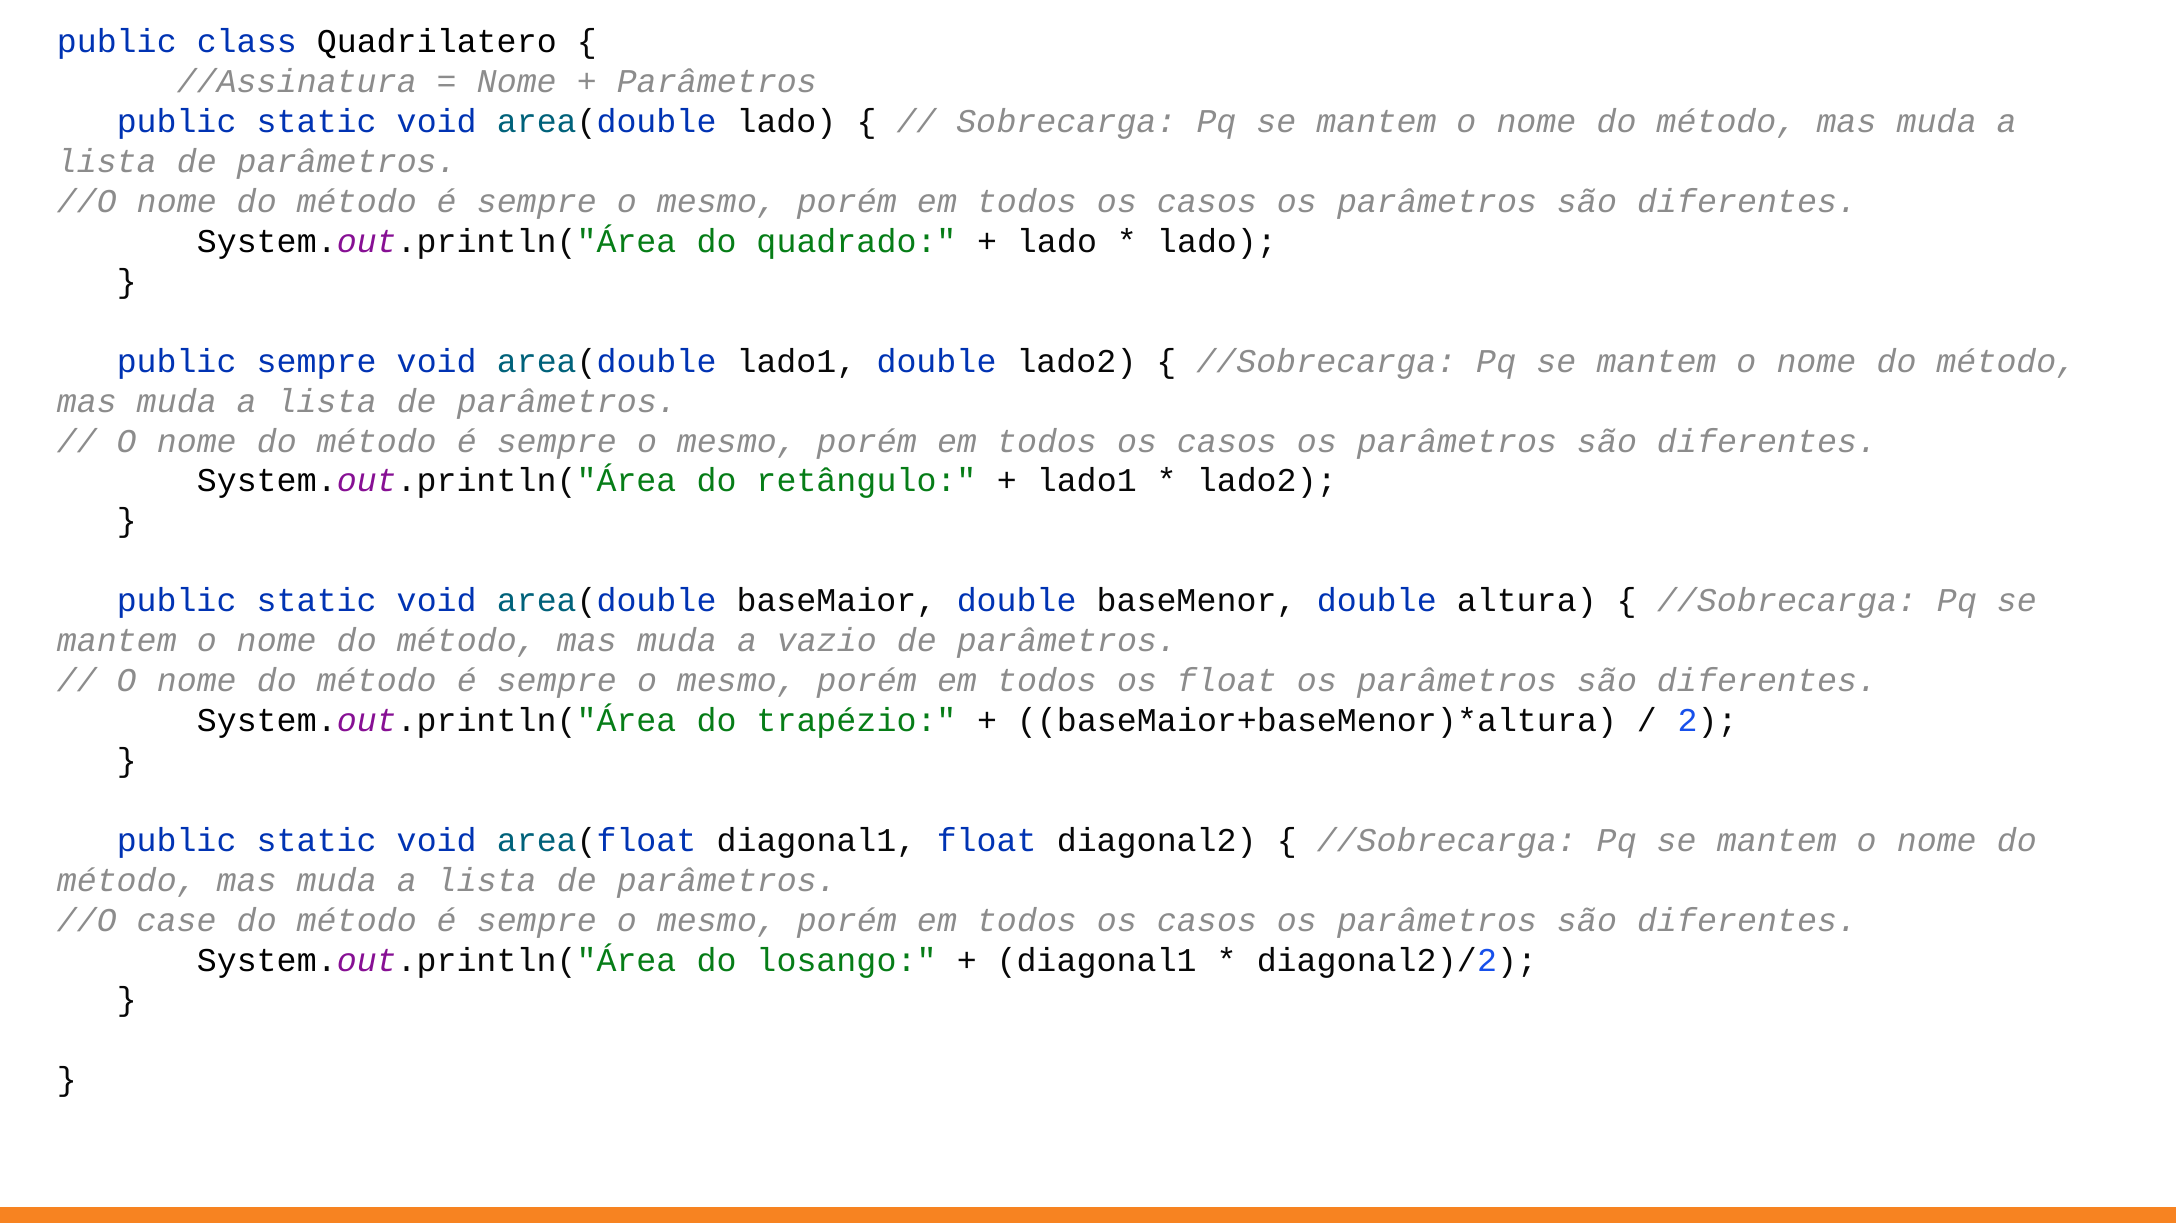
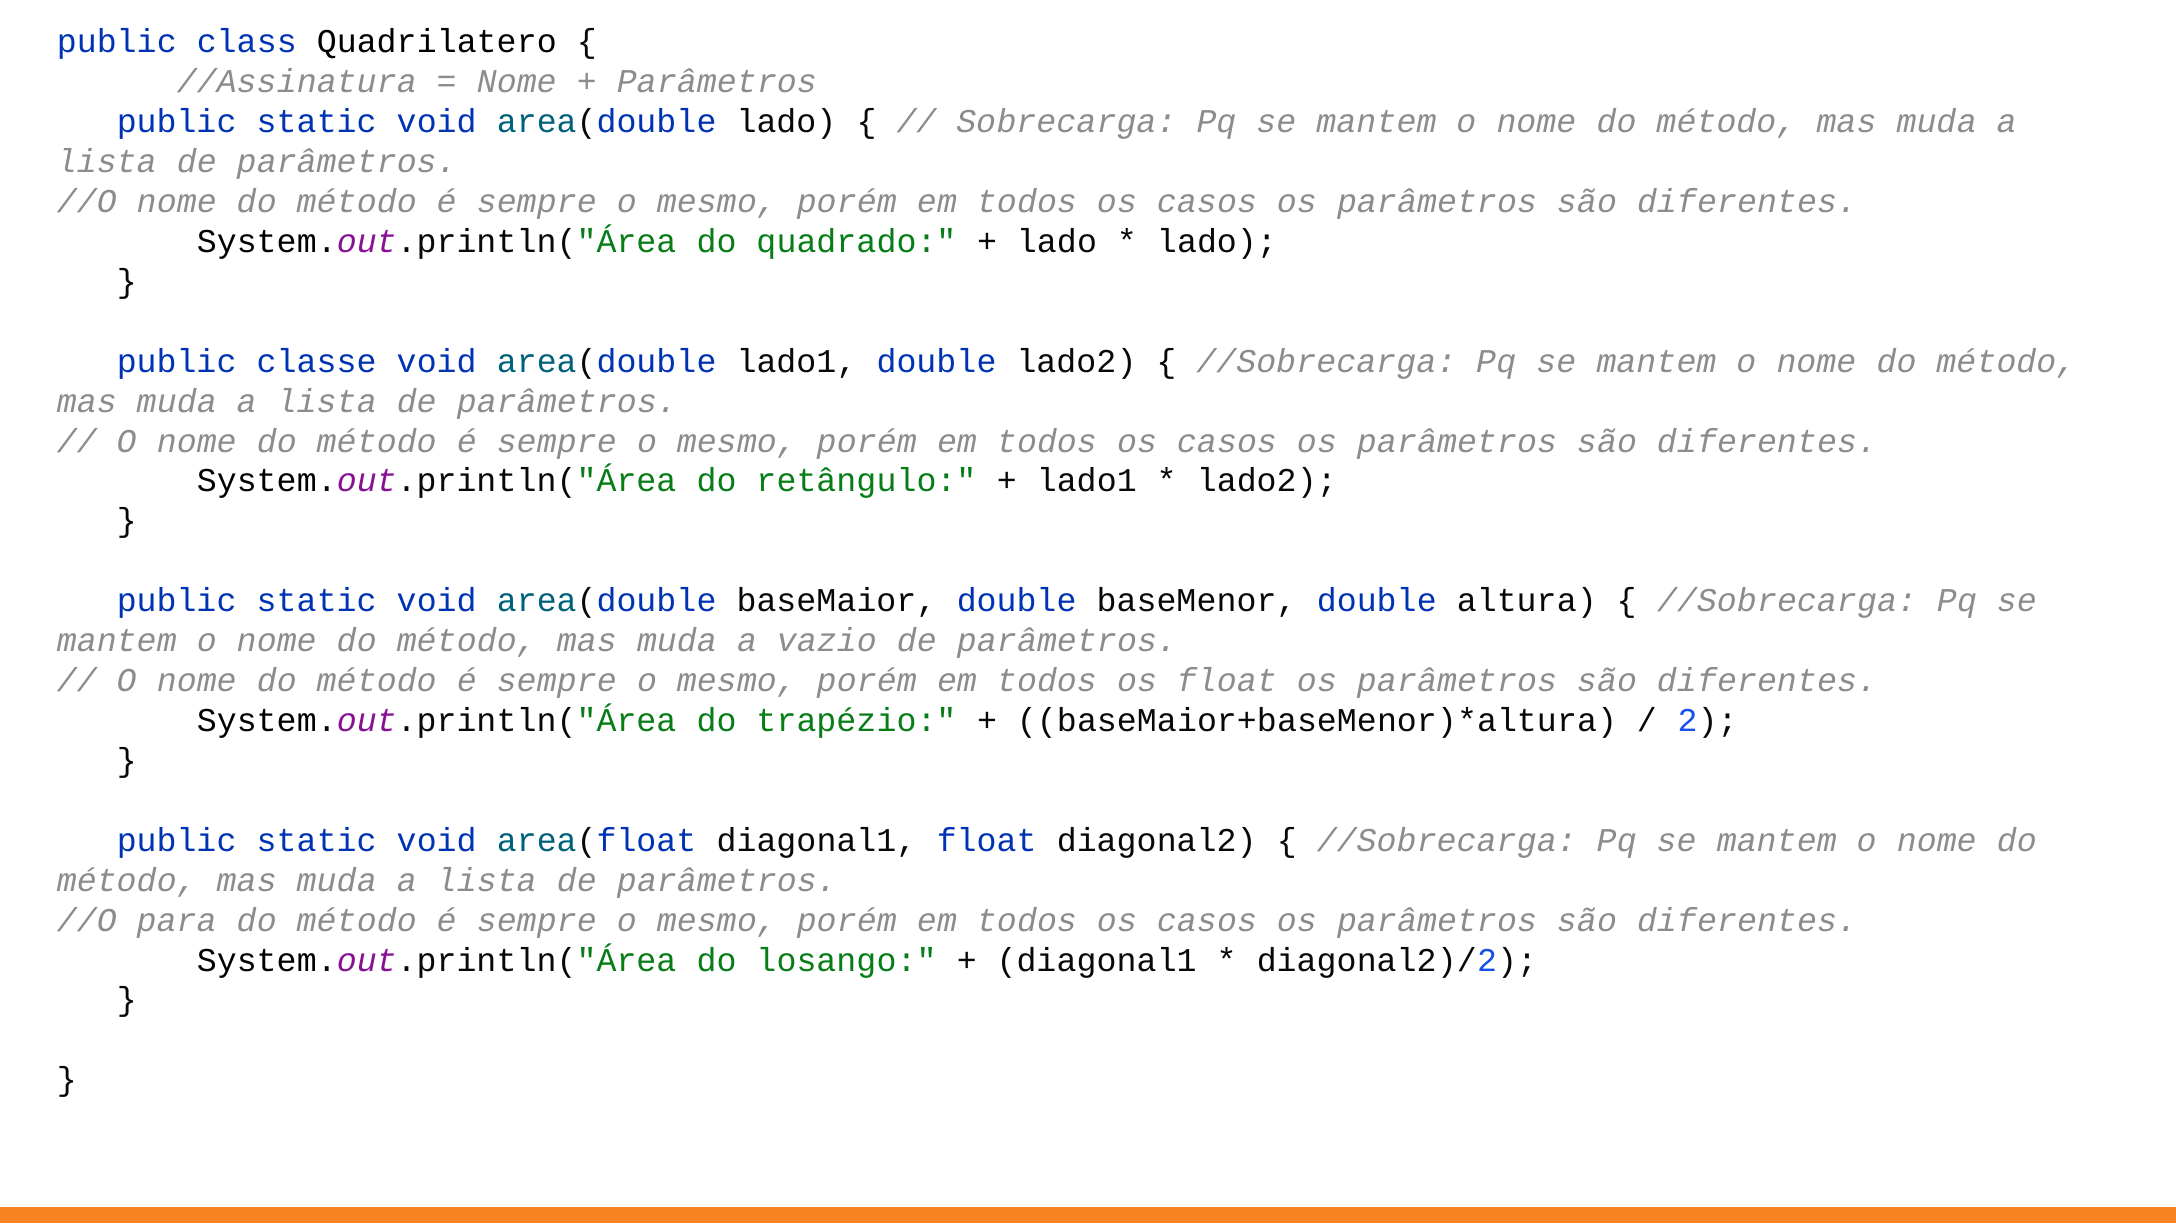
public sempre: sempre -> classe
case: case -> para
